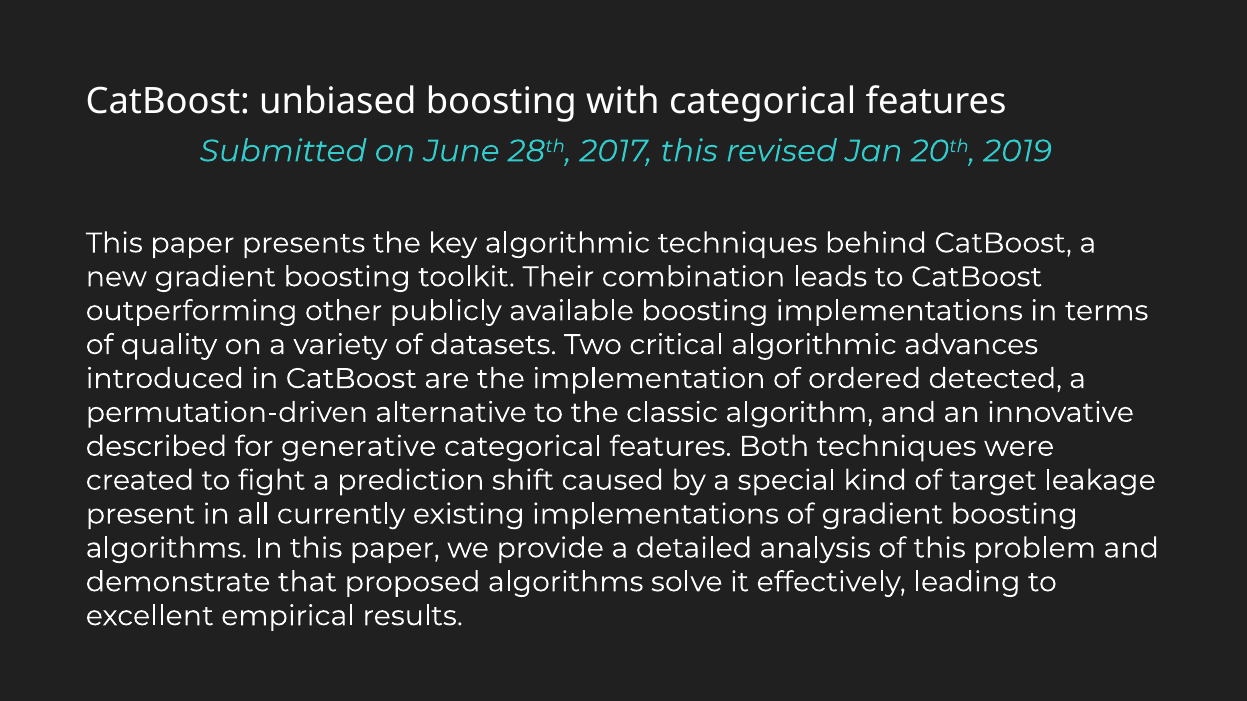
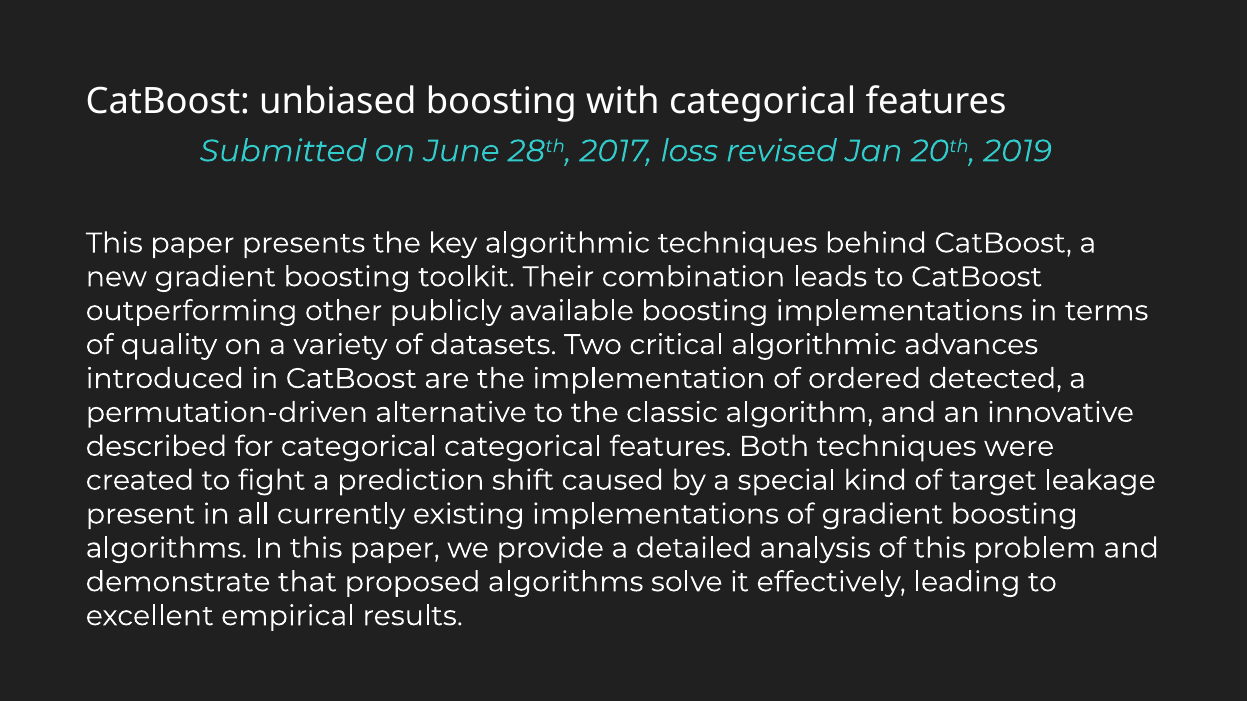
2017 this: this -> loss
for generative: generative -> categorical
